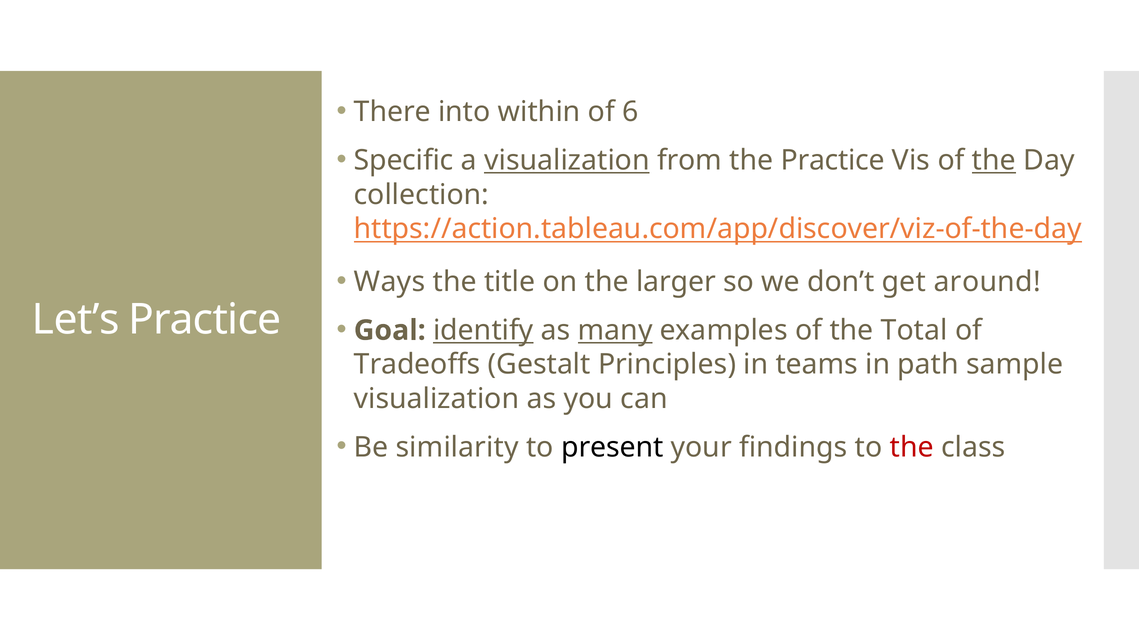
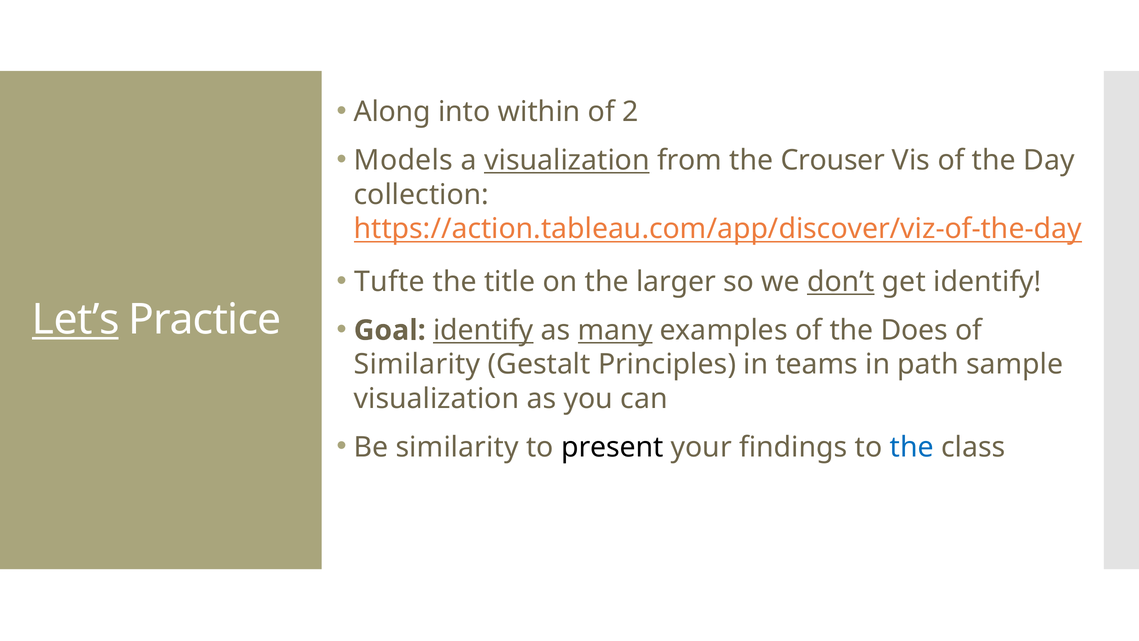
There: There -> Along
6: 6 -> 2
Specific: Specific -> Models
the Practice: Practice -> Crouser
the at (994, 160) underline: present -> none
Ways: Ways -> Tufte
don’t underline: none -> present
get around: around -> identify
Let’s underline: none -> present
Total: Total -> Does
Tradeoffs at (417, 364): Tradeoffs -> Similarity
the at (912, 447) colour: red -> blue
